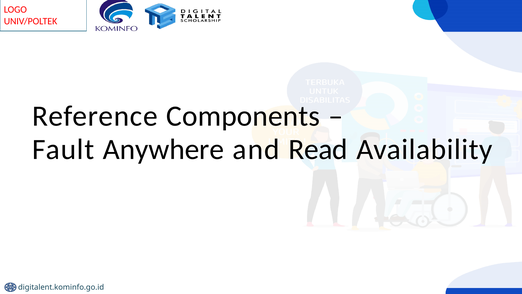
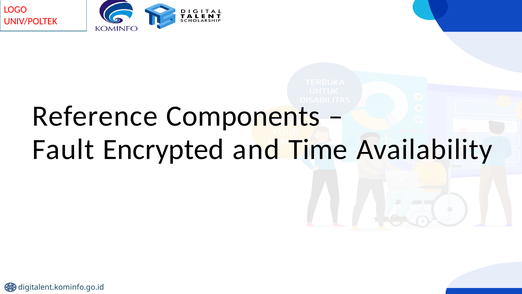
Anywhere: Anywhere -> Encrypted
Read: Read -> Time
